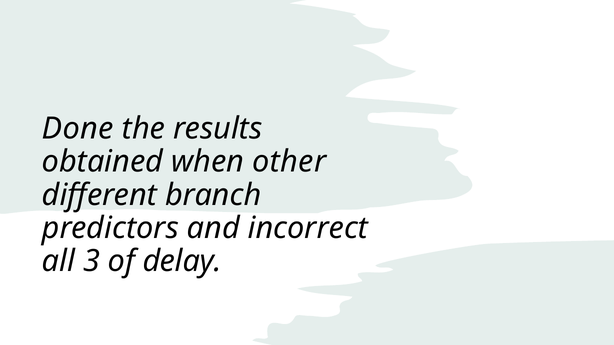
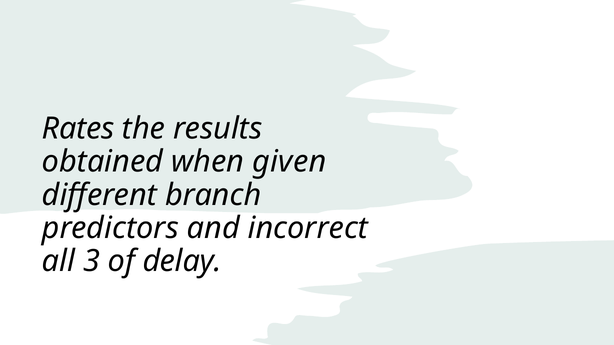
Done: Done -> Rates
other: other -> given
